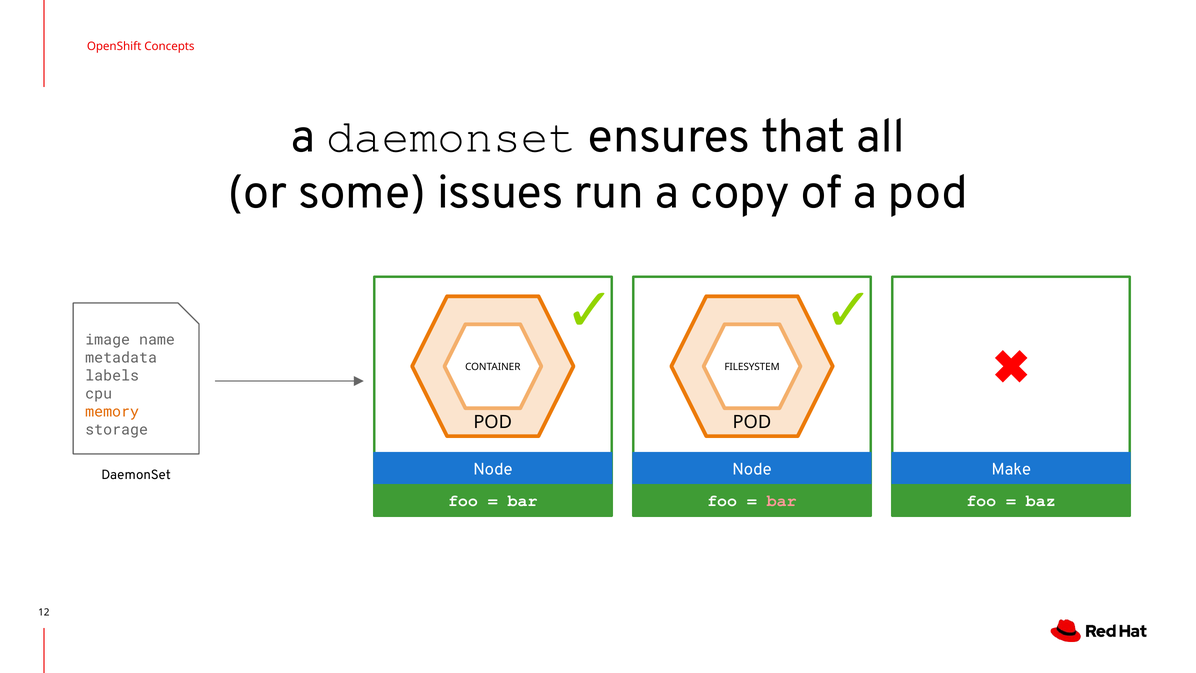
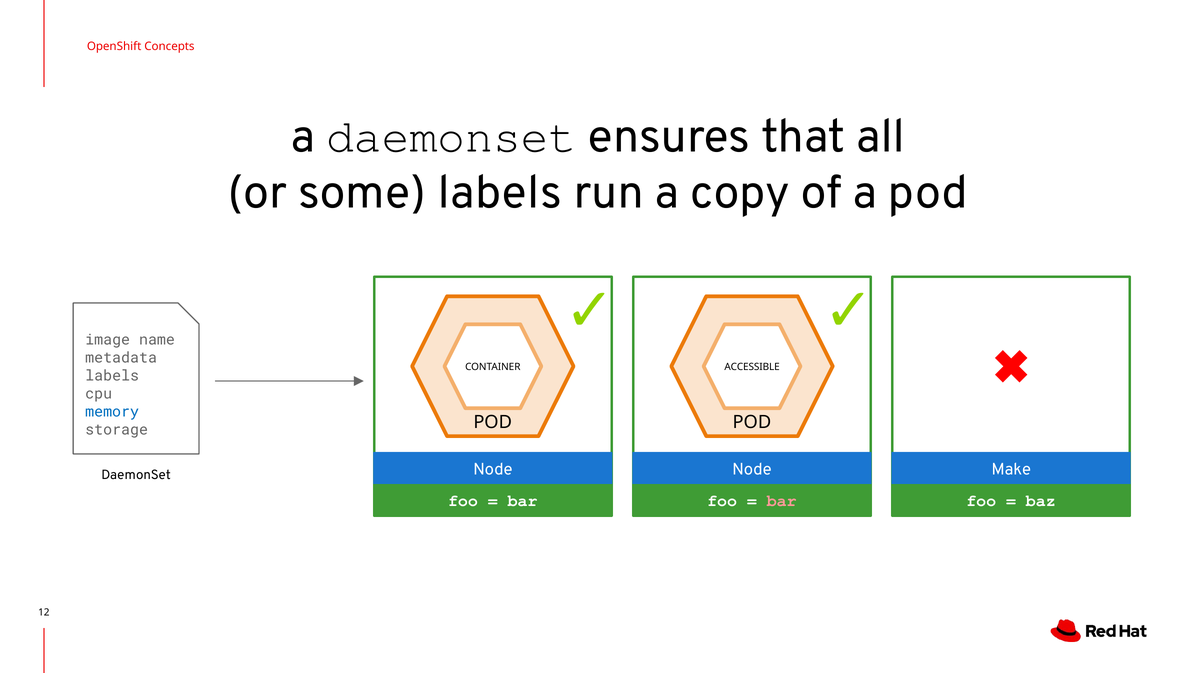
some issues: issues -> labels
FILESYSTEM: FILESYSTEM -> ACCESSIBLE
memory colour: orange -> blue
